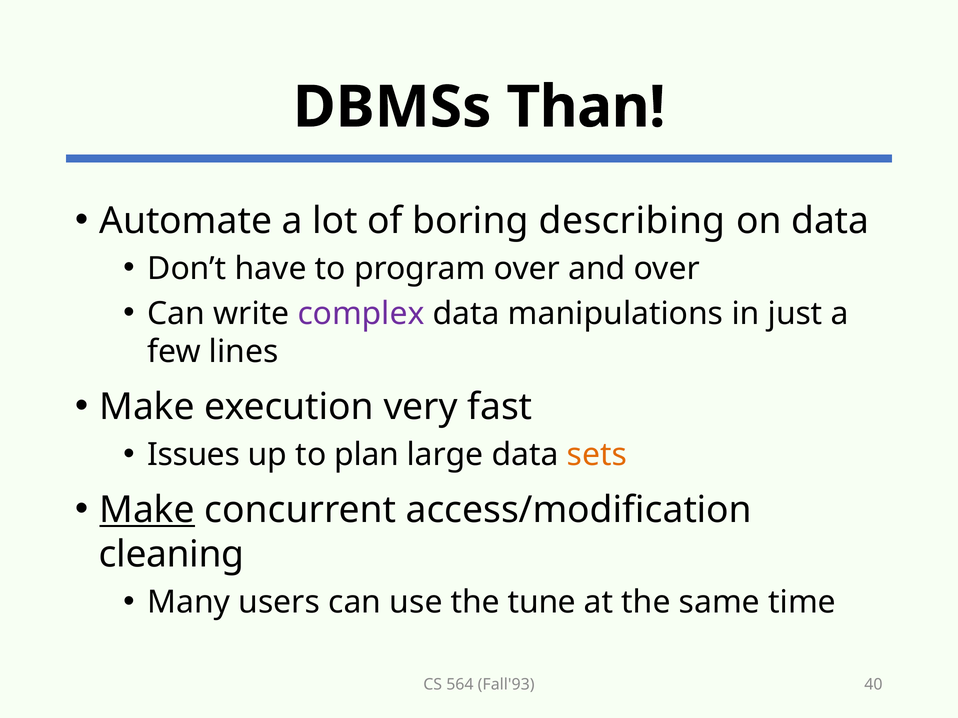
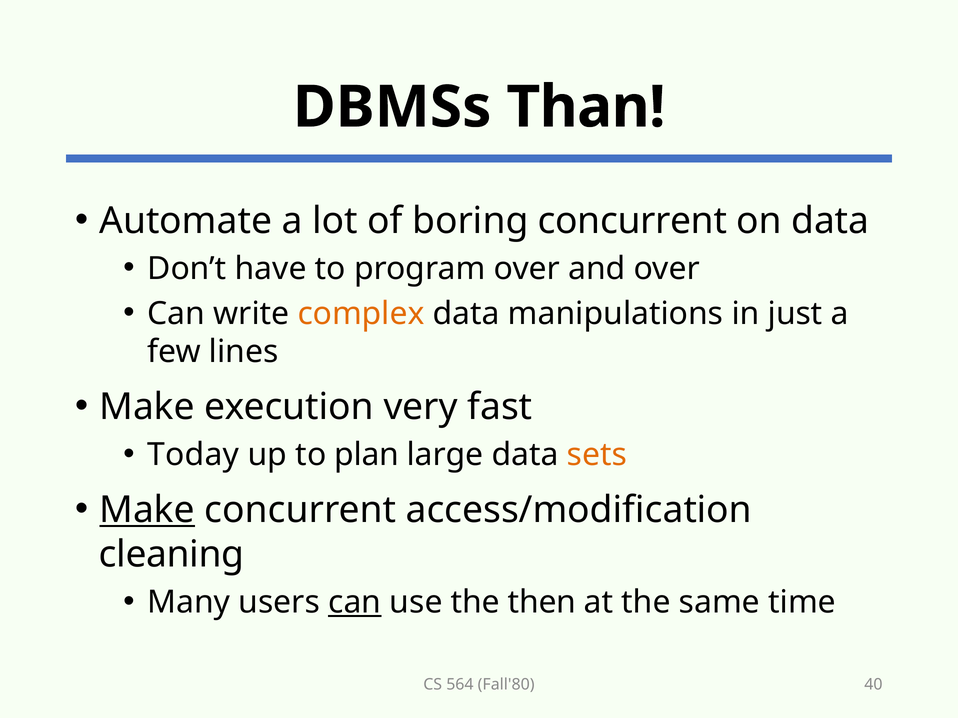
boring describing: describing -> concurrent
complex colour: purple -> orange
Issues: Issues -> Today
can at (355, 603) underline: none -> present
tune: tune -> then
Fall'93: Fall'93 -> Fall'80
